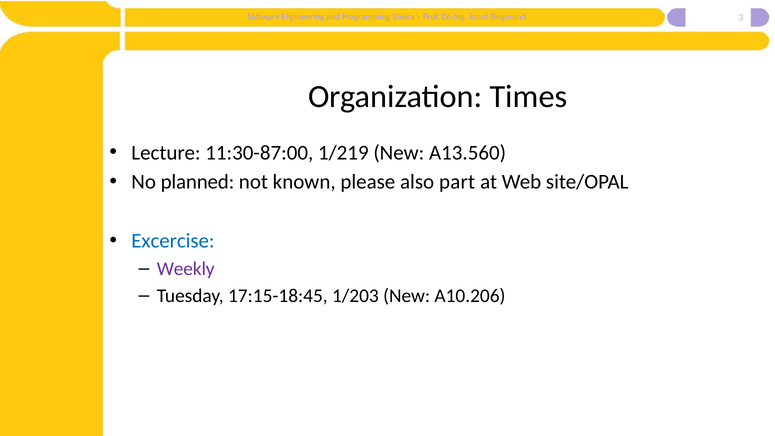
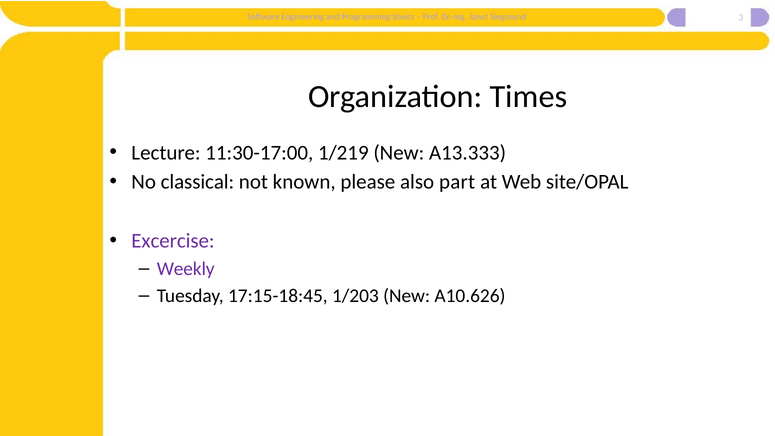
11:30-87:00: 11:30-87:00 -> 11:30-17:00
A13.560: A13.560 -> A13.333
planned: planned -> classical
Excercise colour: blue -> purple
A10.206: A10.206 -> A10.626
